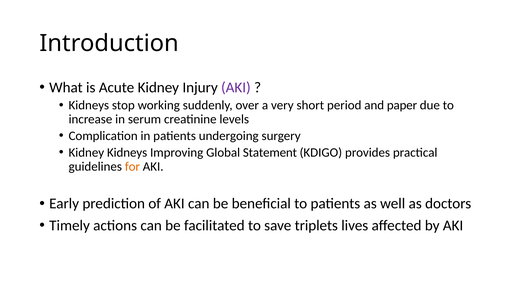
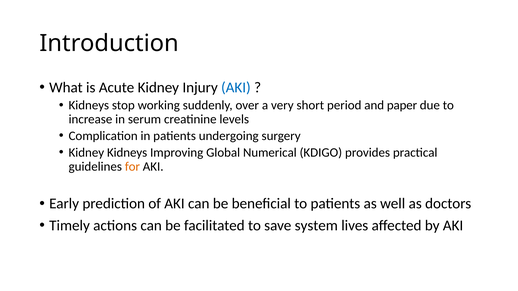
AKI at (236, 88) colour: purple -> blue
Statement: Statement -> Numerical
triplets: triplets -> system
